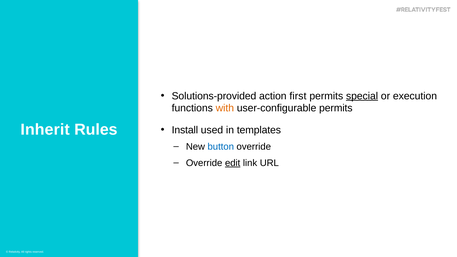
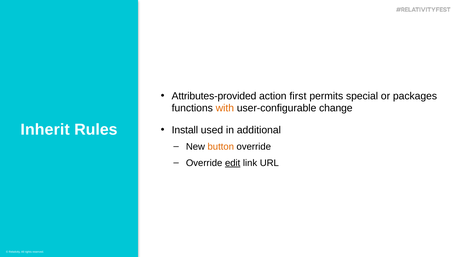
Solutions-provided: Solutions-provided -> Attributes-provided
special underline: present -> none
execution: execution -> packages
user-configurable permits: permits -> change
templates: templates -> additional
button colour: blue -> orange
